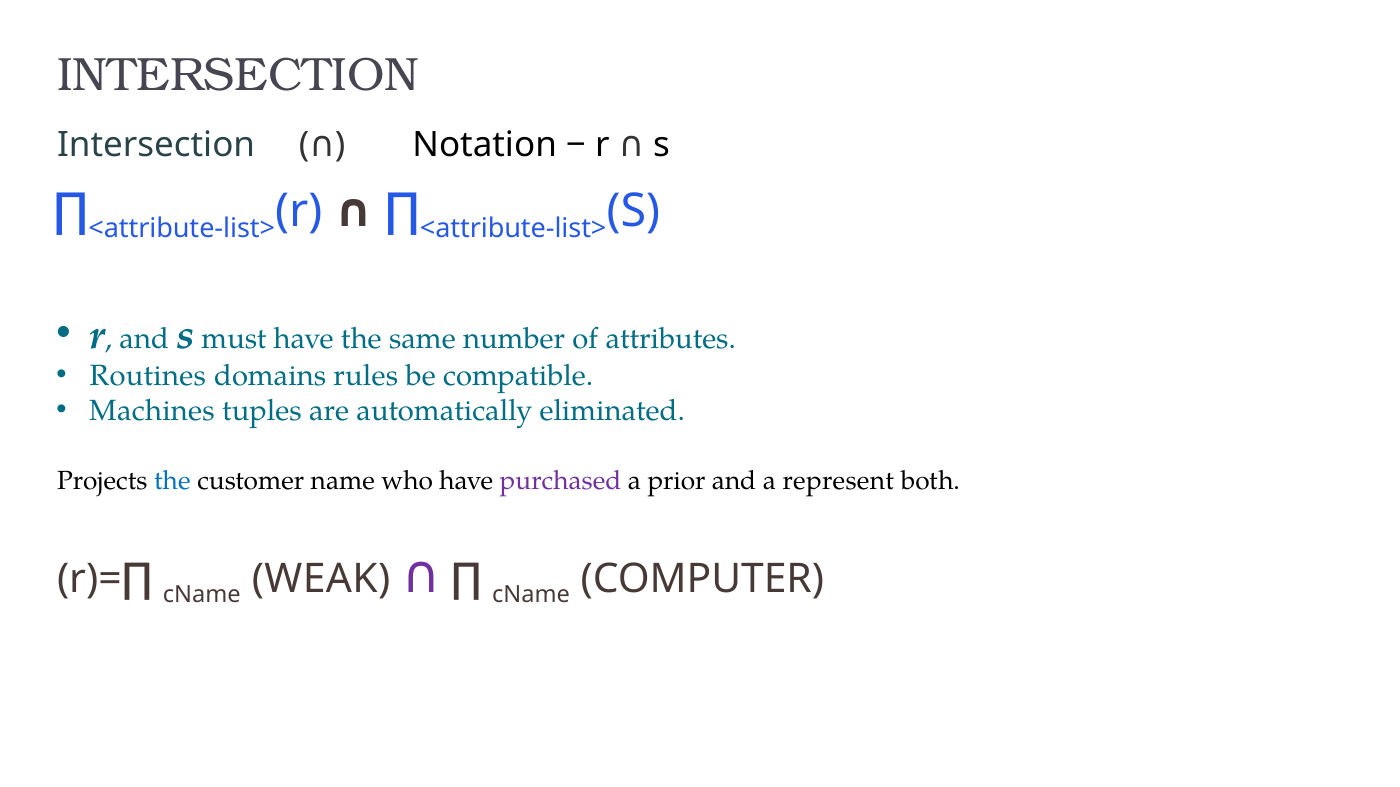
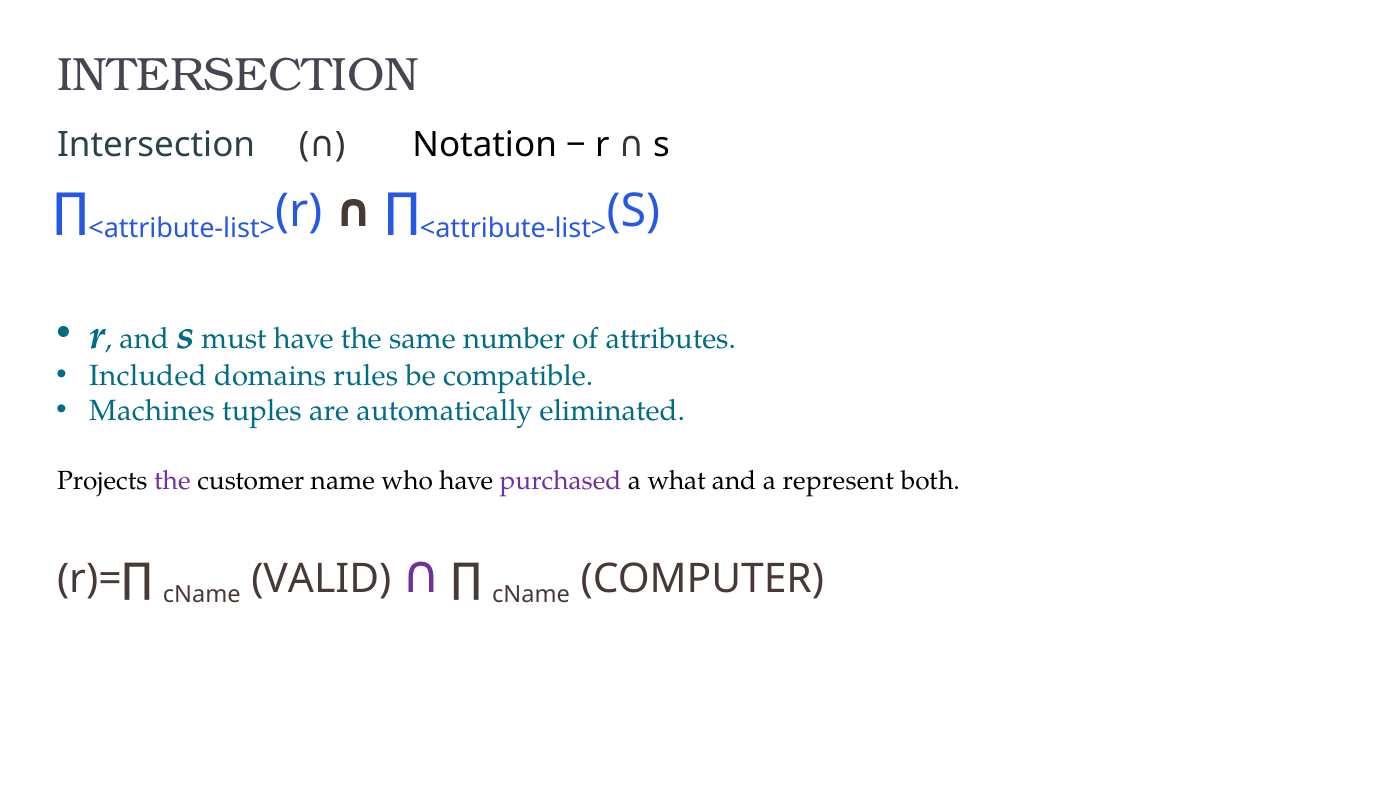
Routines: Routines -> Included
the at (172, 482) colour: blue -> purple
prior: prior -> what
WEAK: WEAK -> VALID
